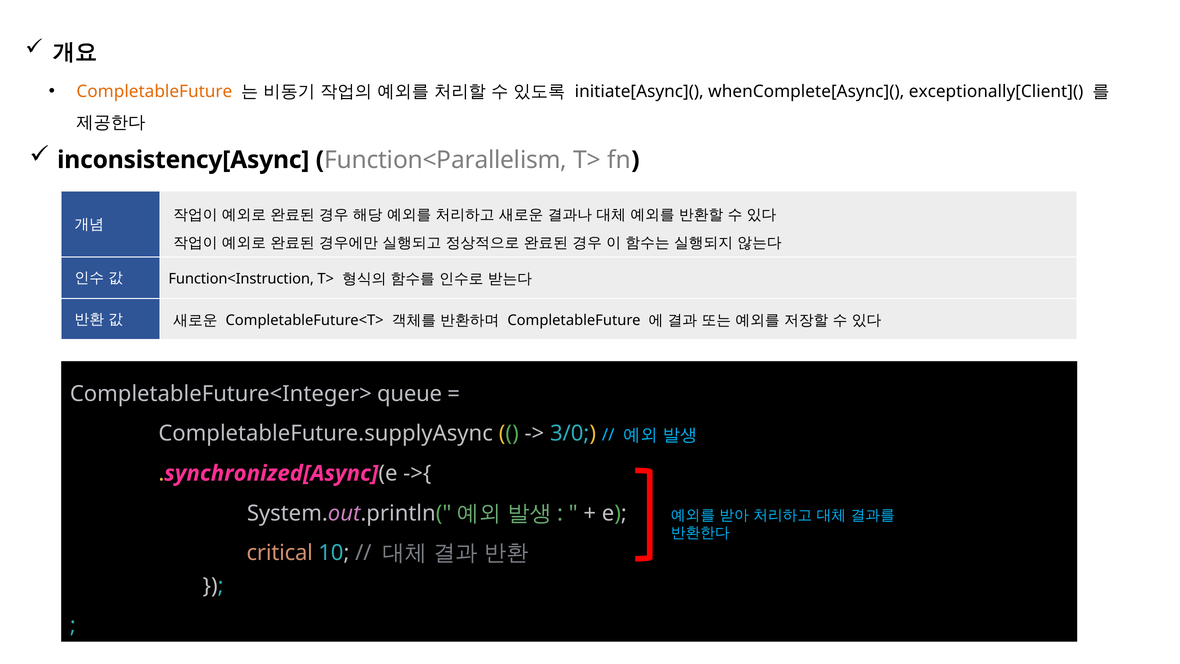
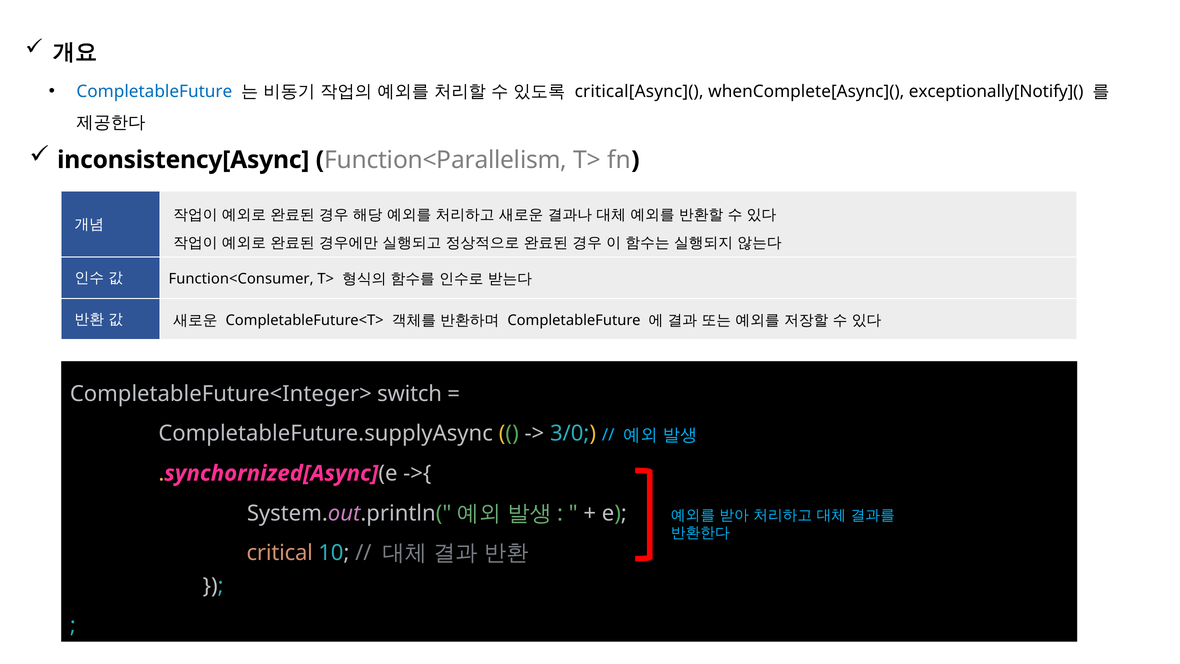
CompletableFuture at (154, 92) colour: orange -> blue
initiate[Async](: initiate[Async]( -> critical[Async](
exceptionally[Client](: exceptionally[Client]( -> exceptionally[Notify](
Function<Instruction: Function<Instruction -> Function<Consumer
queue: queue -> switch
synchronized[Async: synchronized[Async -> synchornized[Async
